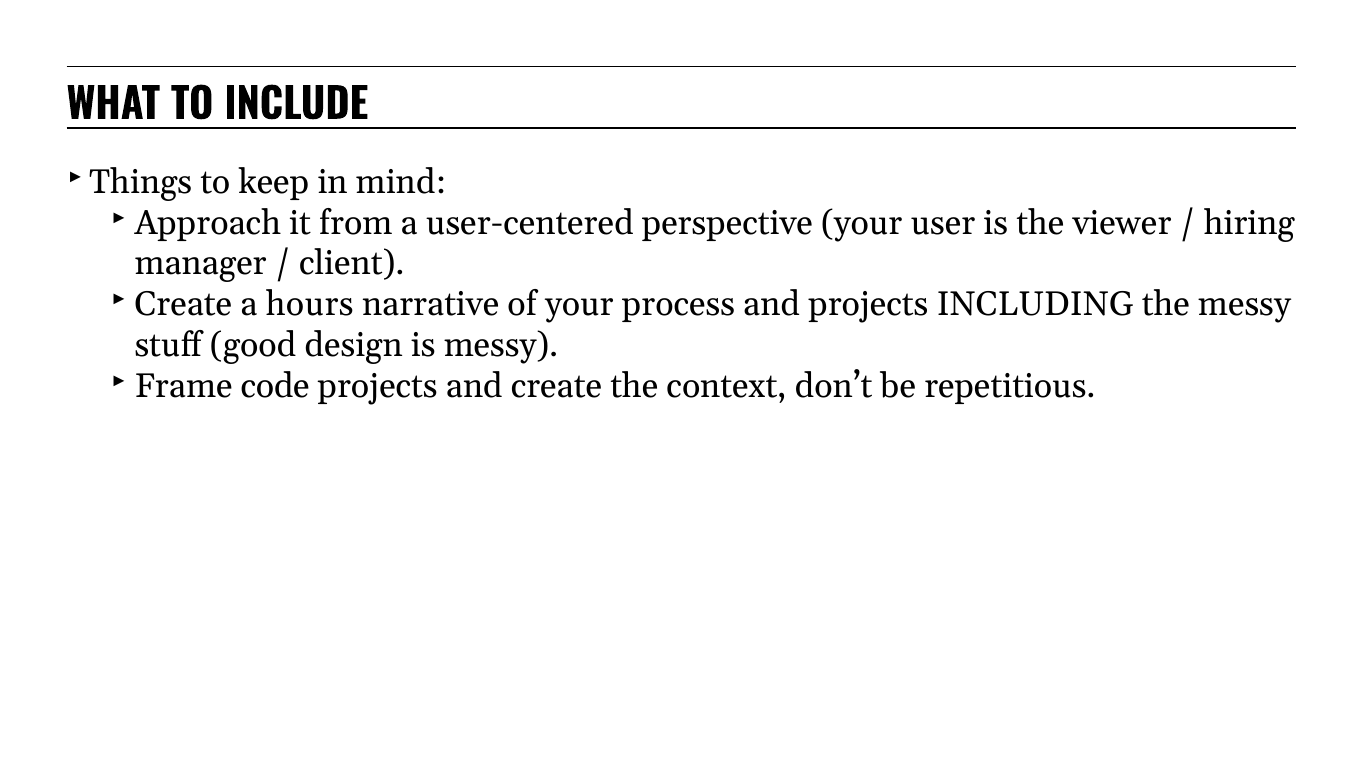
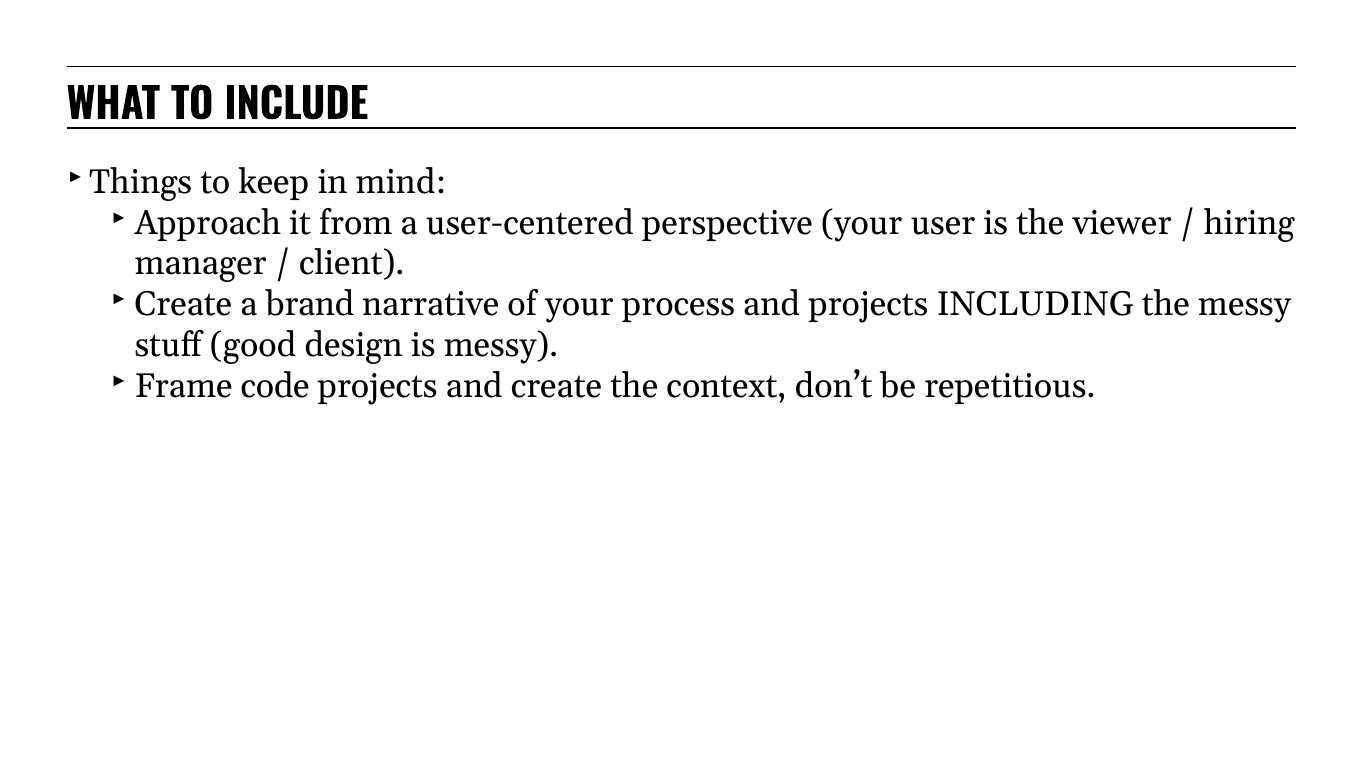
hours: hours -> brand
